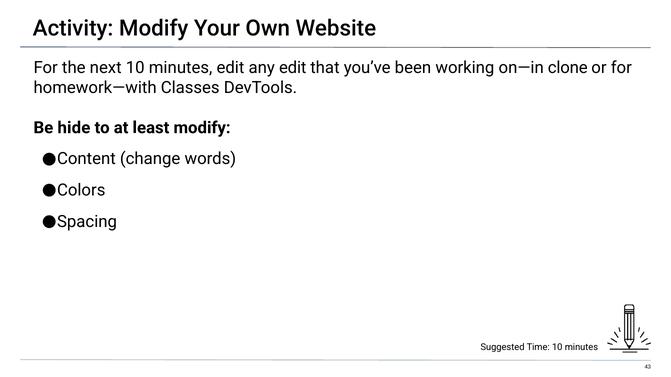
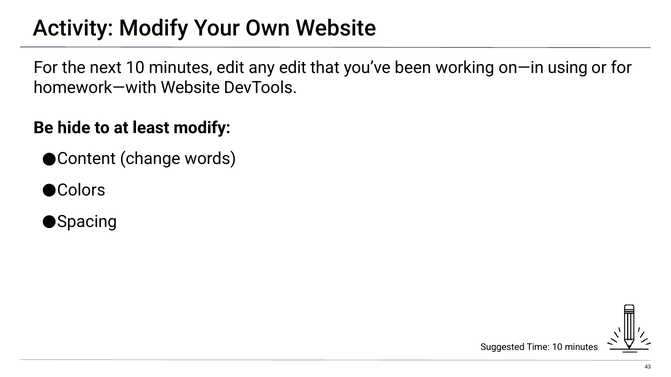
clone: clone -> using
homework—with Classes: Classes -> Website
